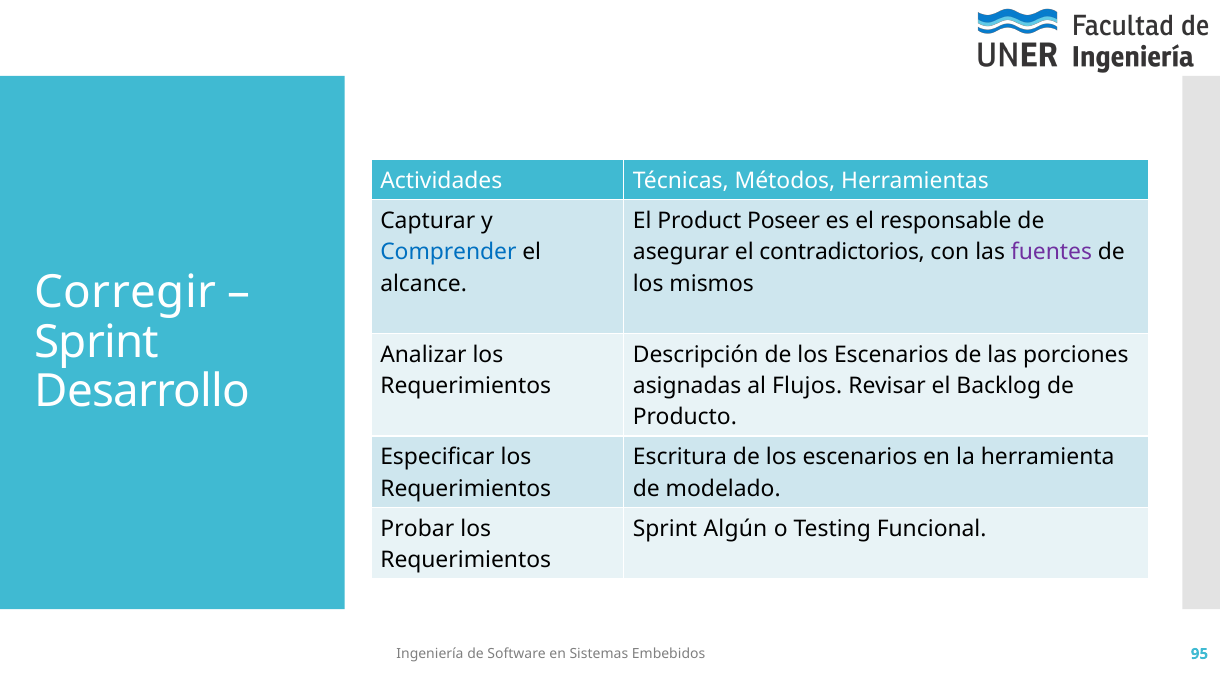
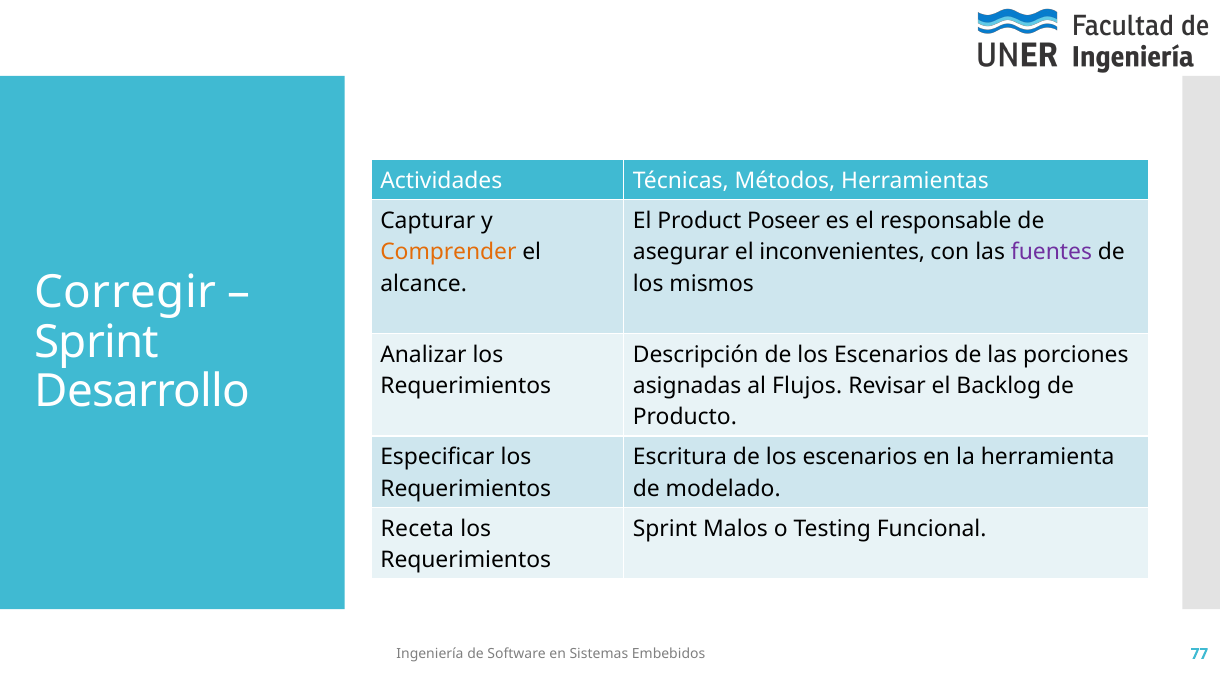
Comprender colour: blue -> orange
contradictorios: contradictorios -> inconvenientes
Probar: Probar -> Receta
Algún: Algún -> Malos
95: 95 -> 77
